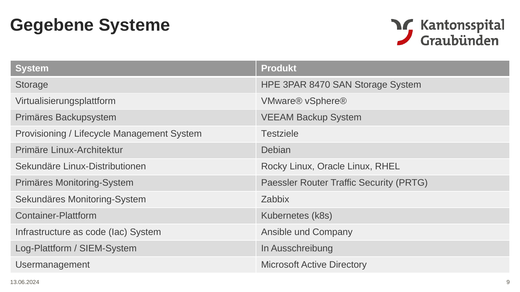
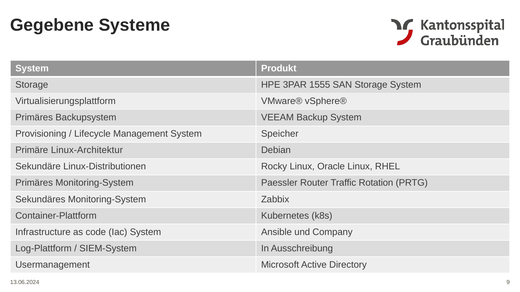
8470: 8470 -> 1555
Testziele: Testziele -> Speicher
Security: Security -> Rotation
